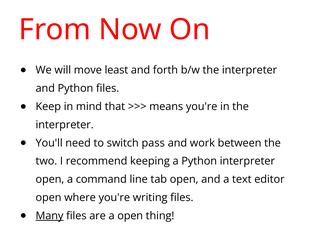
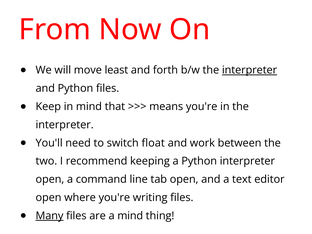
interpreter at (250, 70) underline: none -> present
pass: pass -> float
a open: open -> mind
